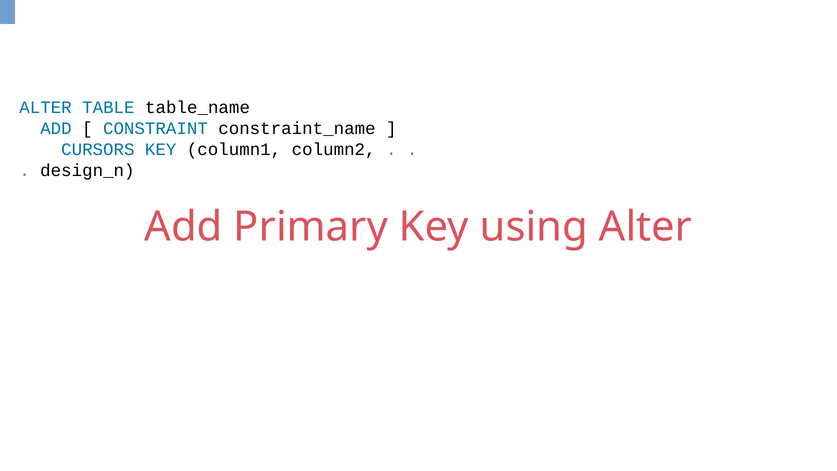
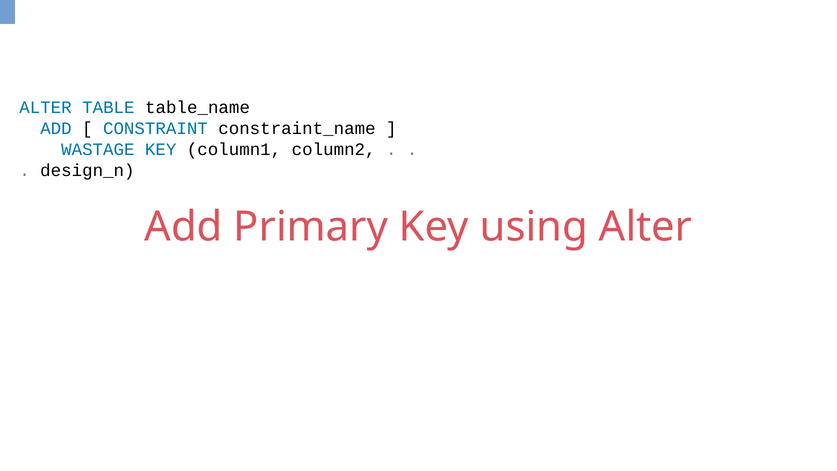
CURSORS: CURSORS -> WASTAGE
